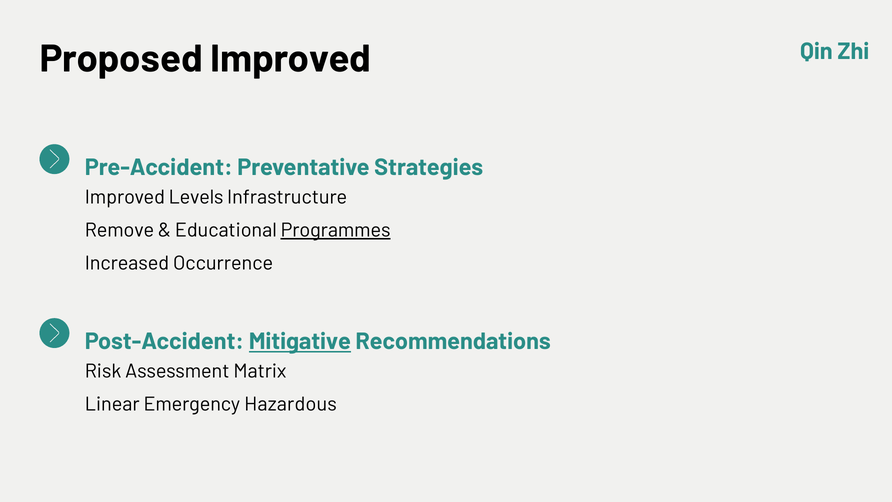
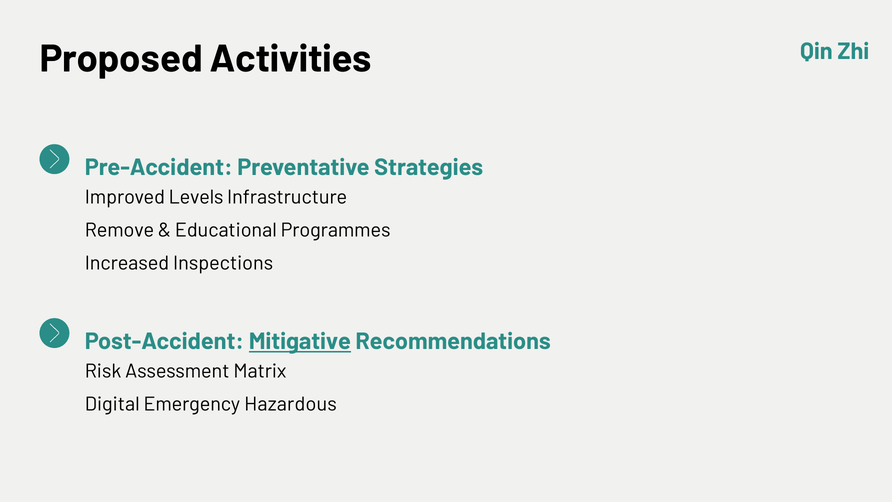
Proposed Improved: Improved -> Activities
Programmes underline: present -> none
Occurrence: Occurrence -> Inspections
Linear: Linear -> Digital
